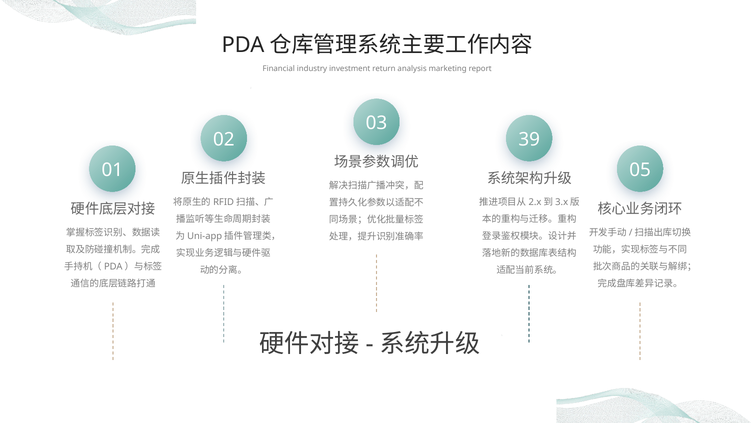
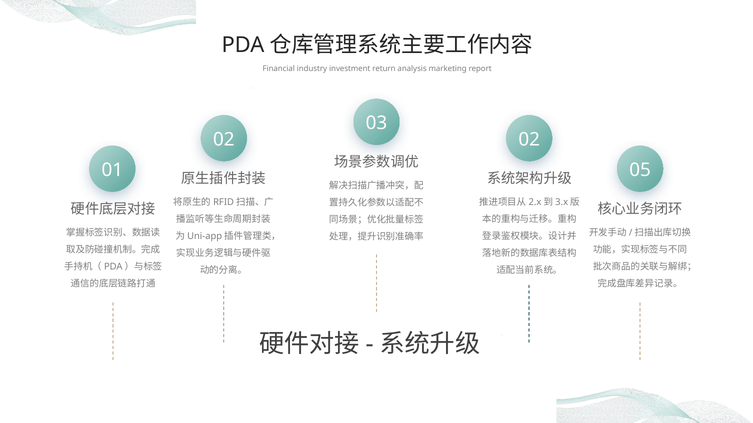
02 39: 39 -> 02
